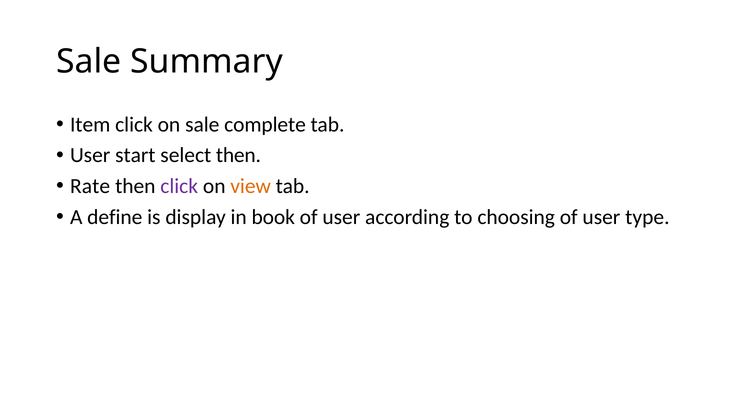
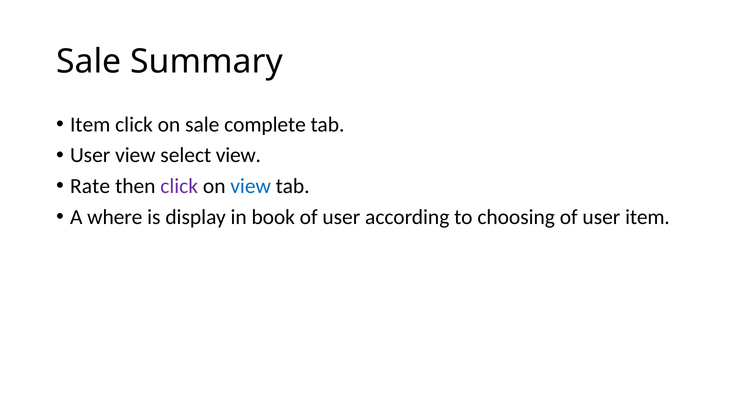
User start: start -> view
select then: then -> view
view at (251, 186) colour: orange -> blue
define: define -> where
user type: type -> item
